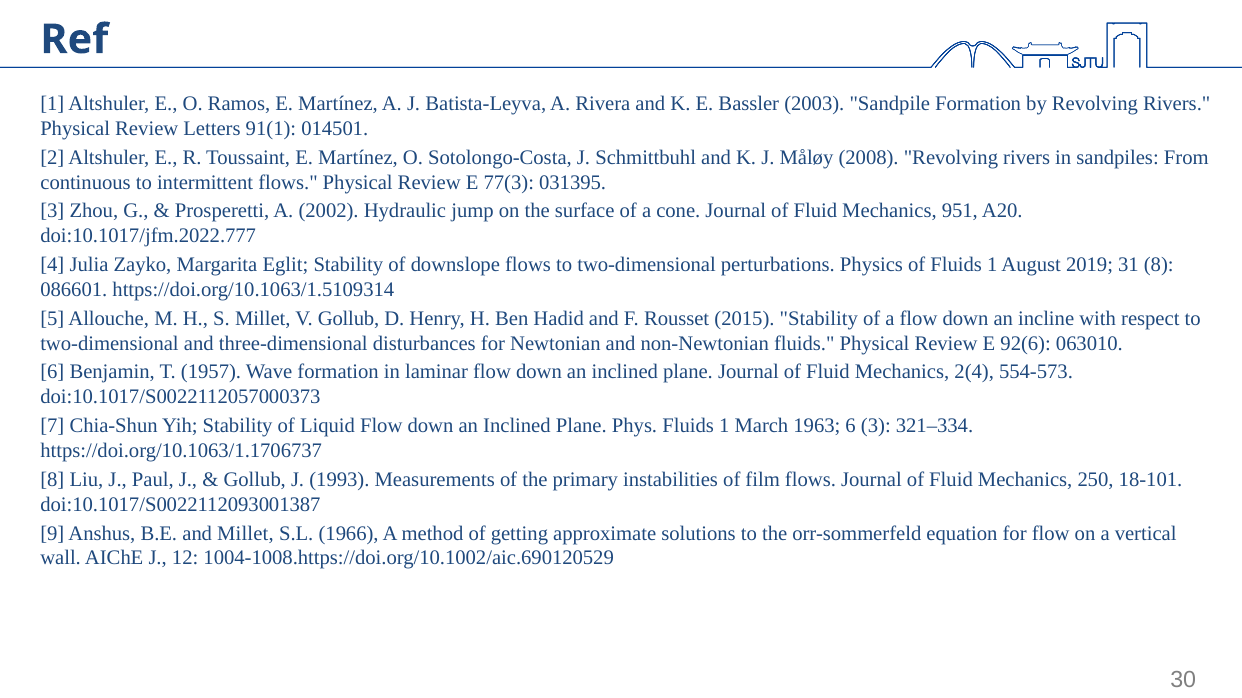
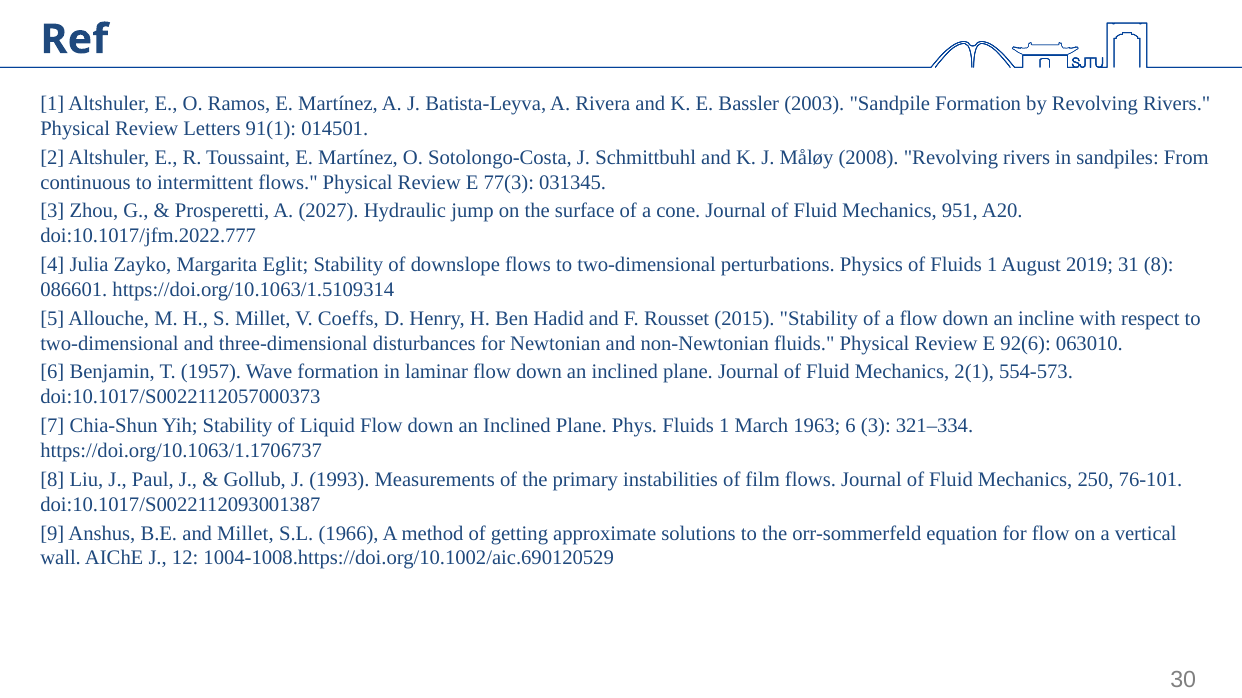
031395: 031395 -> 031345
2002: 2002 -> 2027
V Gollub: Gollub -> Coeffs
2(4: 2(4 -> 2(1
18-101: 18-101 -> 76-101
